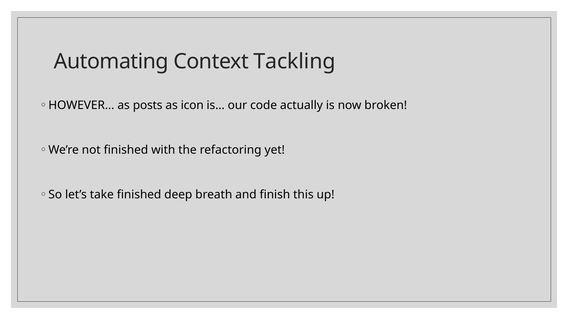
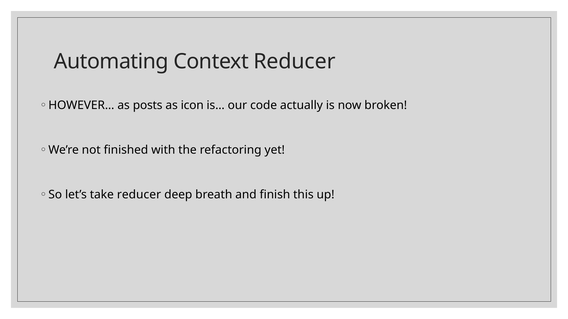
Context Tackling: Tackling -> Reducer
take finished: finished -> reducer
